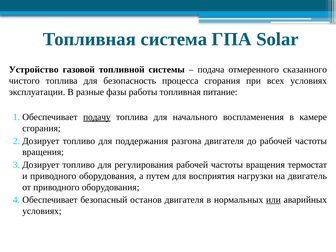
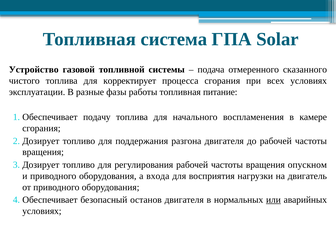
безопасность: безопасность -> корректирует
подачу underline: present -> none
термостат: термостат -> опускном
путем: путем -> входа
